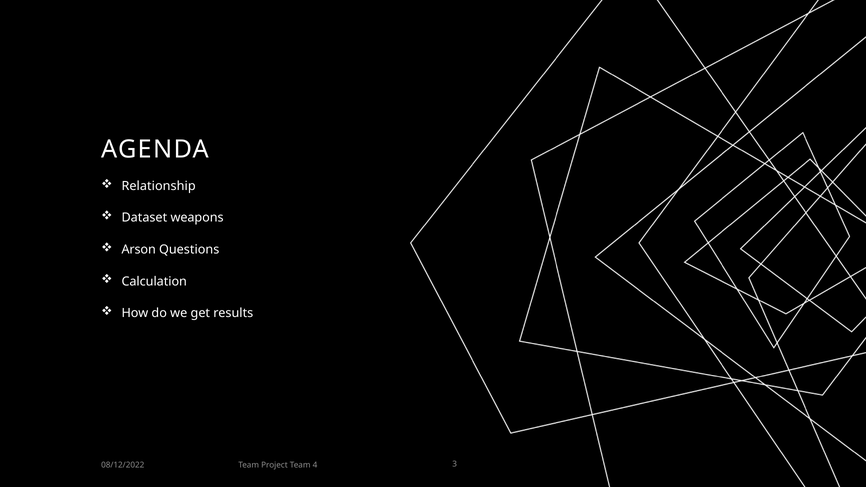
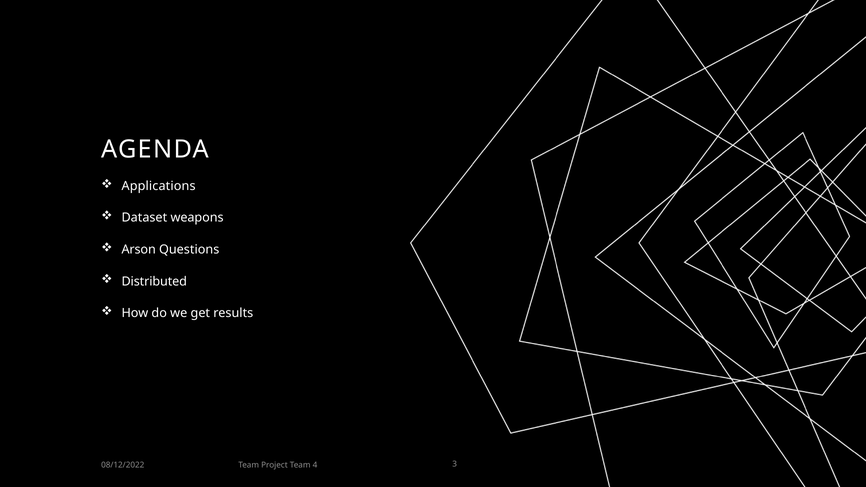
Relationship: Relationship -> Applications
Calculation: Calculation -> Distributed
